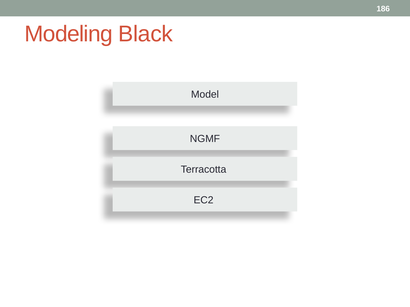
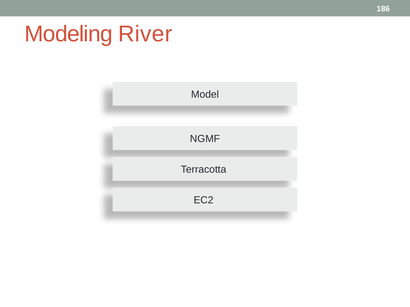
Black: Black -> River
